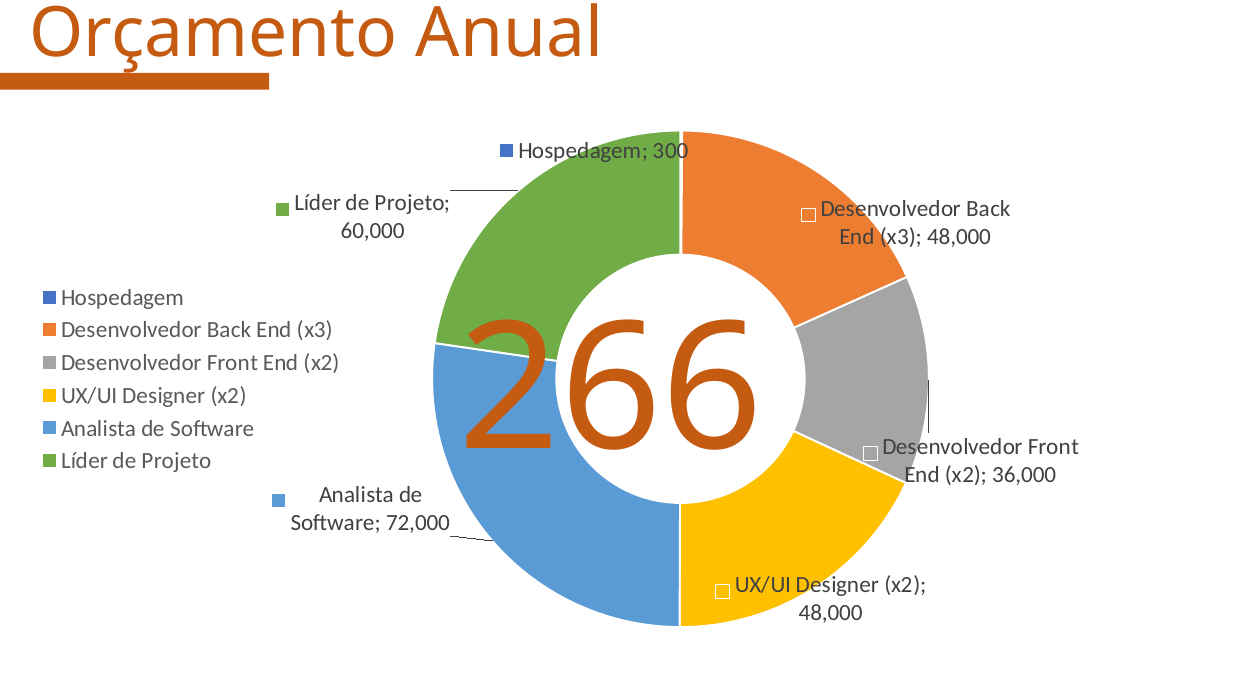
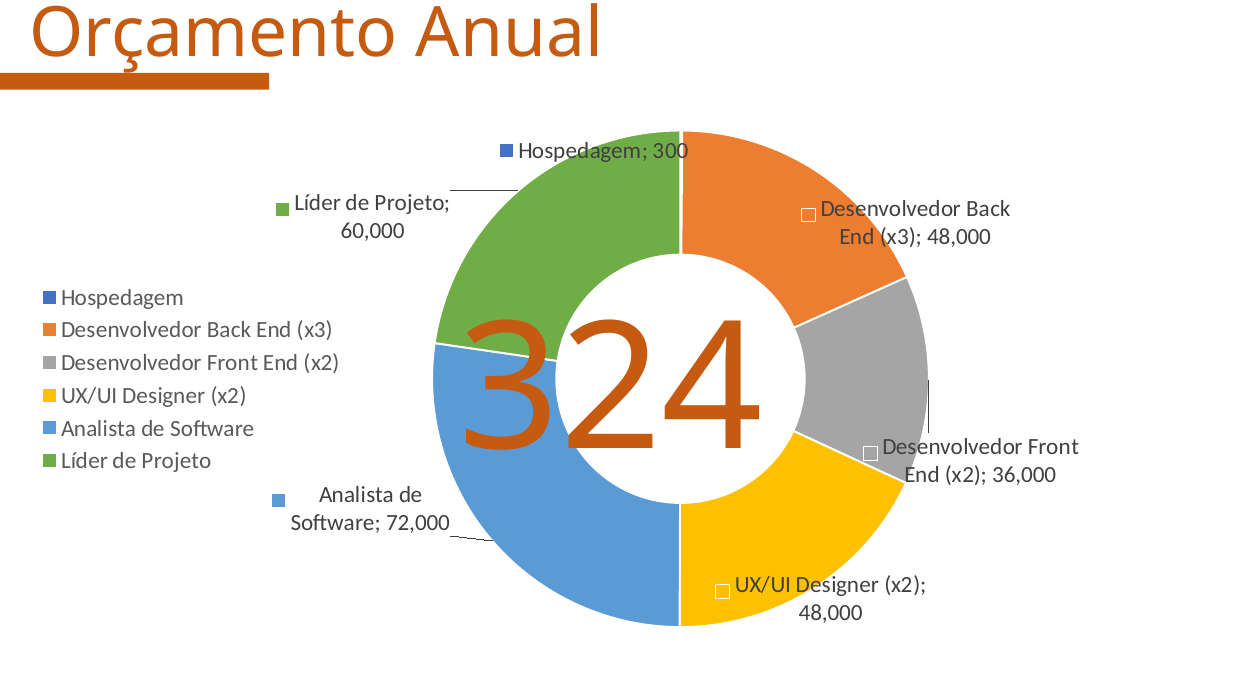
266: 266 -> 324
